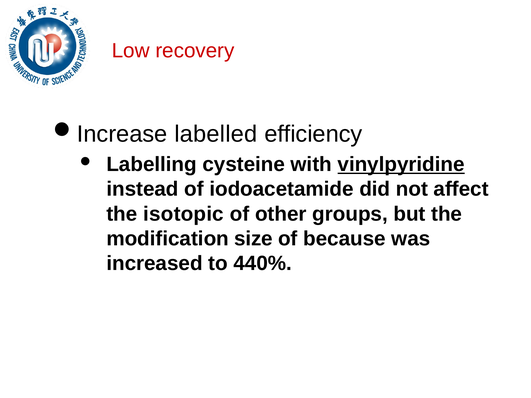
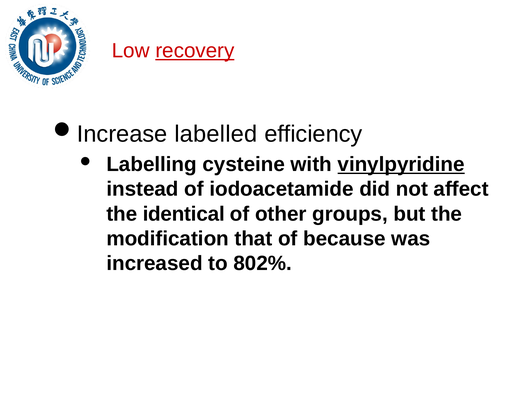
recovery underline: none -> present
isotopic: isotopic -> identical
size: size -> that
440%: 440% -> 802%
